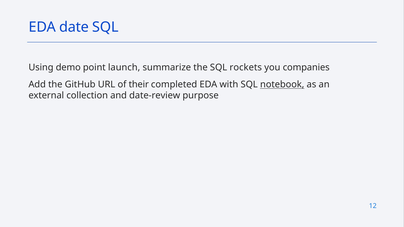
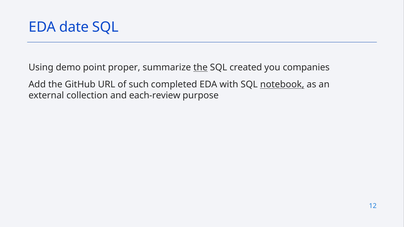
launch: launch -> proper
the at (200, 68) underline: none -> present
rockets: rockets -> created
their: their -> such
date-review: date-review -> each-review
